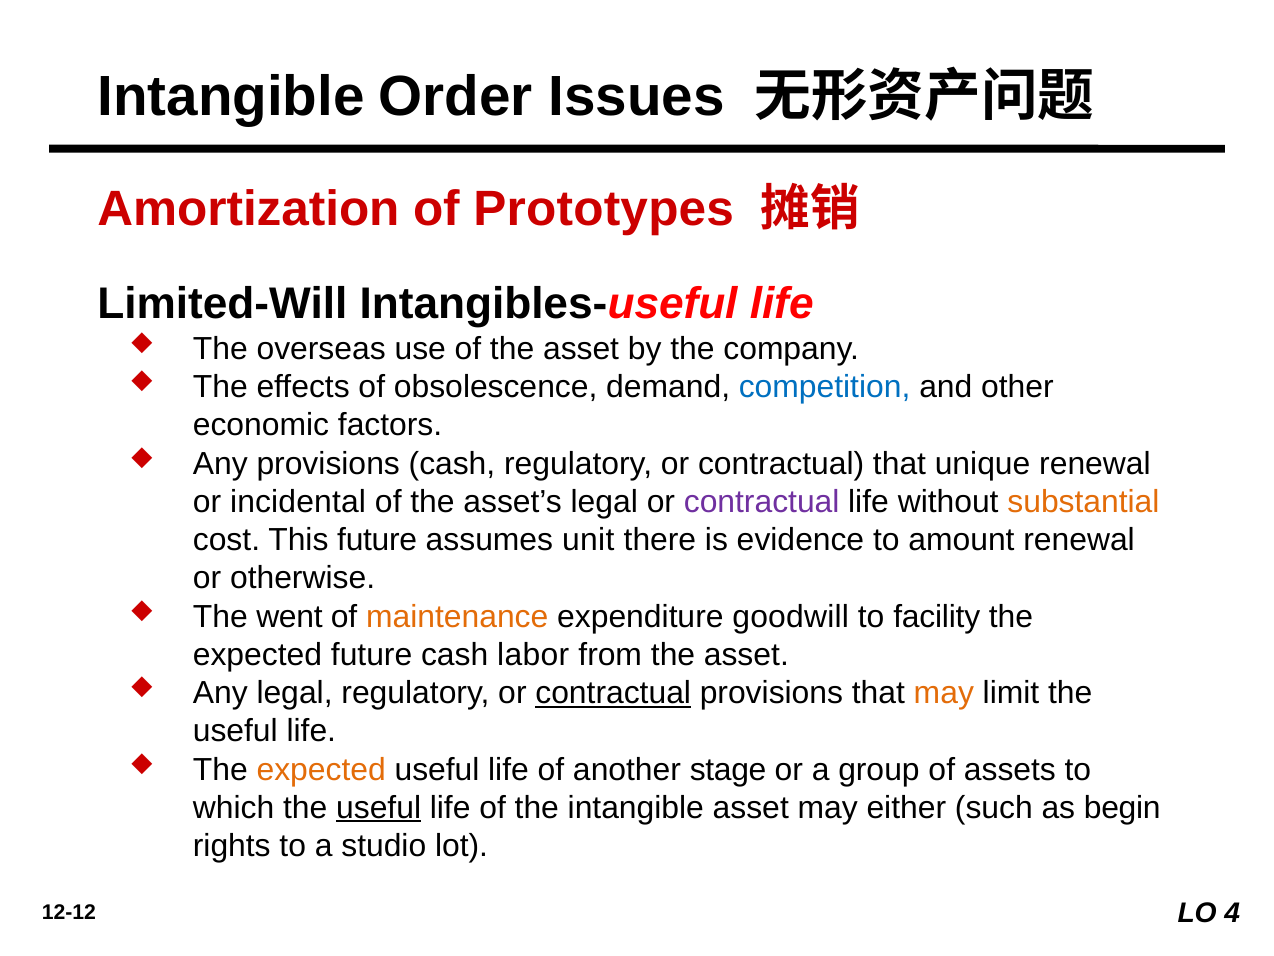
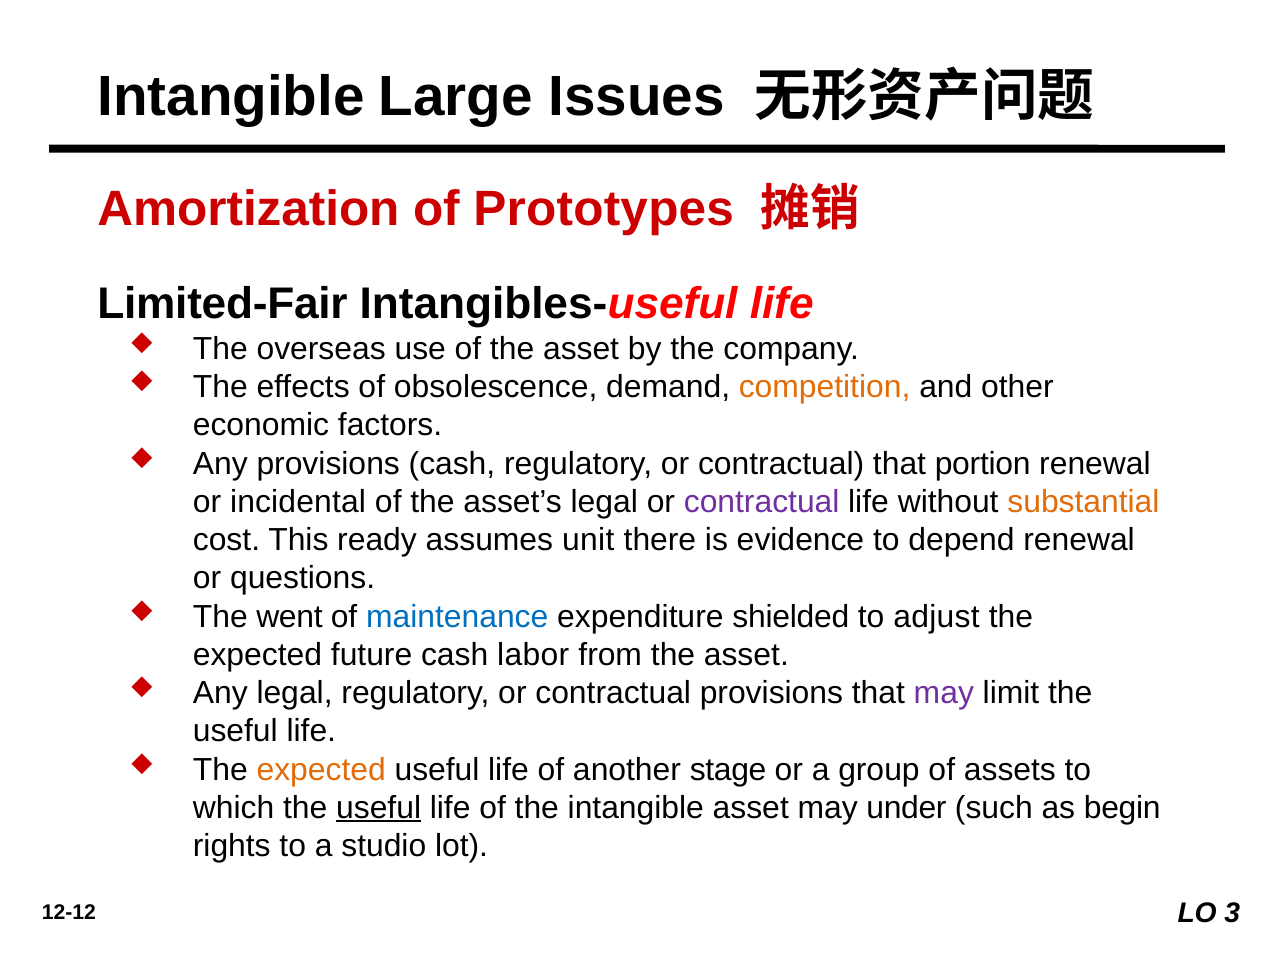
Order: Order -> Large
Limited-Will: Limited-Will -> Limited-Fair
competition colour: blue -> orange
unique: unique -> portion
This future: future -> ready
amount: amount -> depend
otherwise: otherwise -> questions
maintenance colour: orange -> blue
goodwill: goodwill -> shielded
facility: facility -> adjust
contractual at (613, 693) underline: present -> none
may at (944, 693) colour: orange -> purple
either: either -> under
4: 4 -> 3
